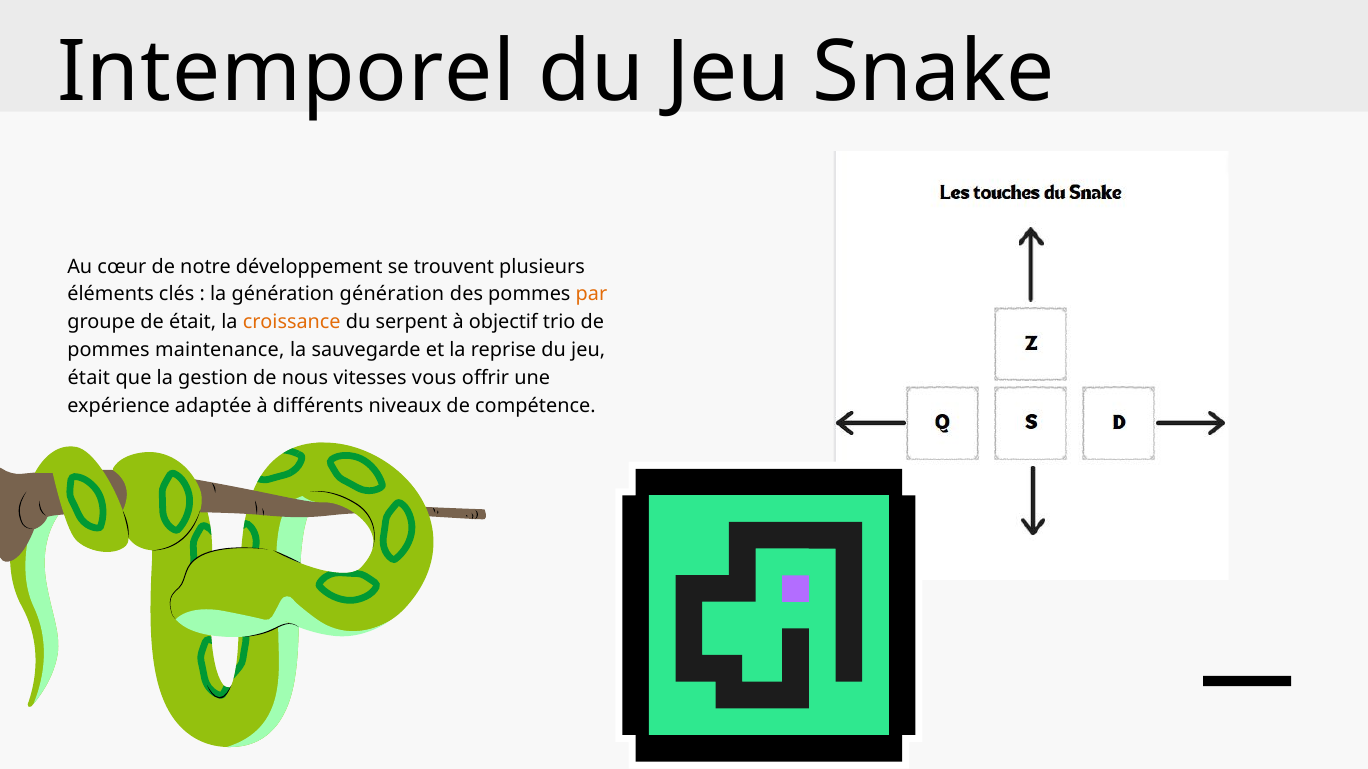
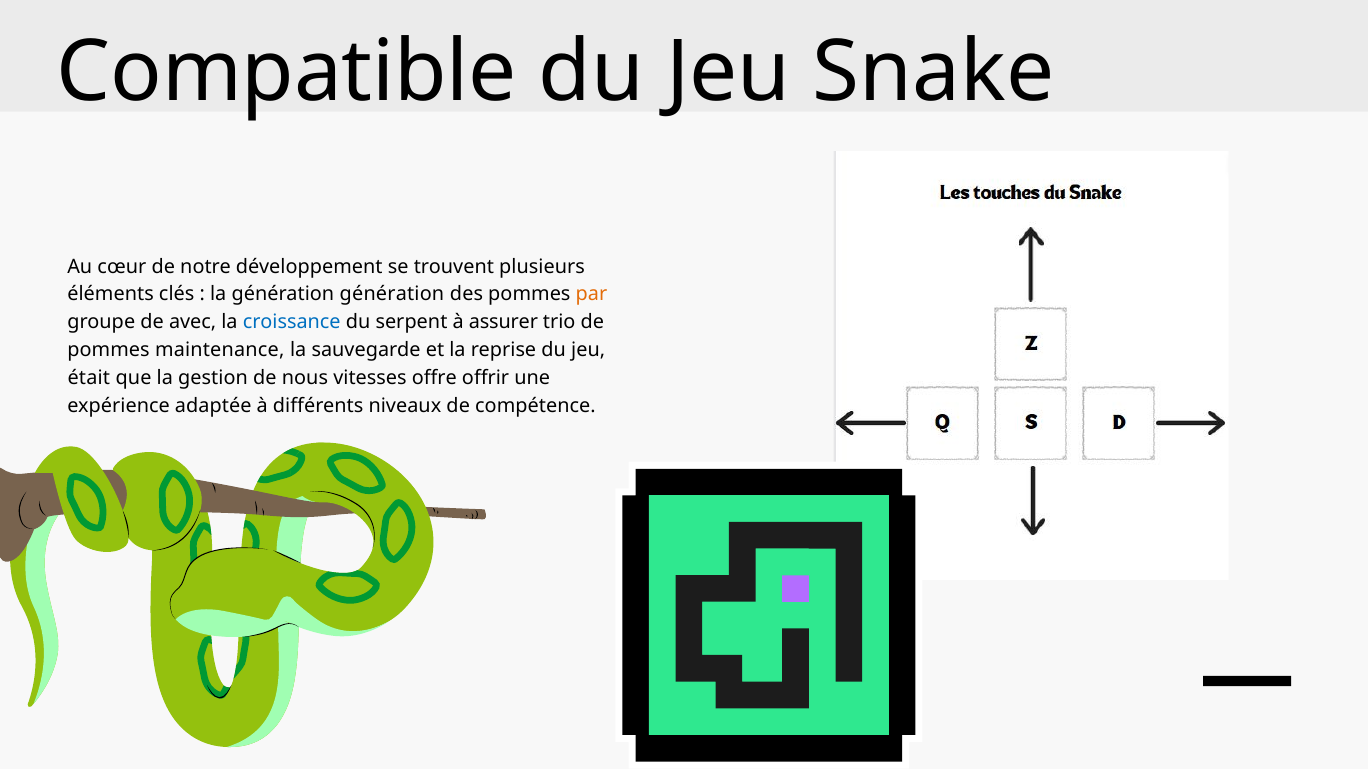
Intemporel: Intemporel -> Compatible
de était: était -> avec
croissance colour: orange -> blue
objectif: objectif -> assurer
vous: vous -> offre
